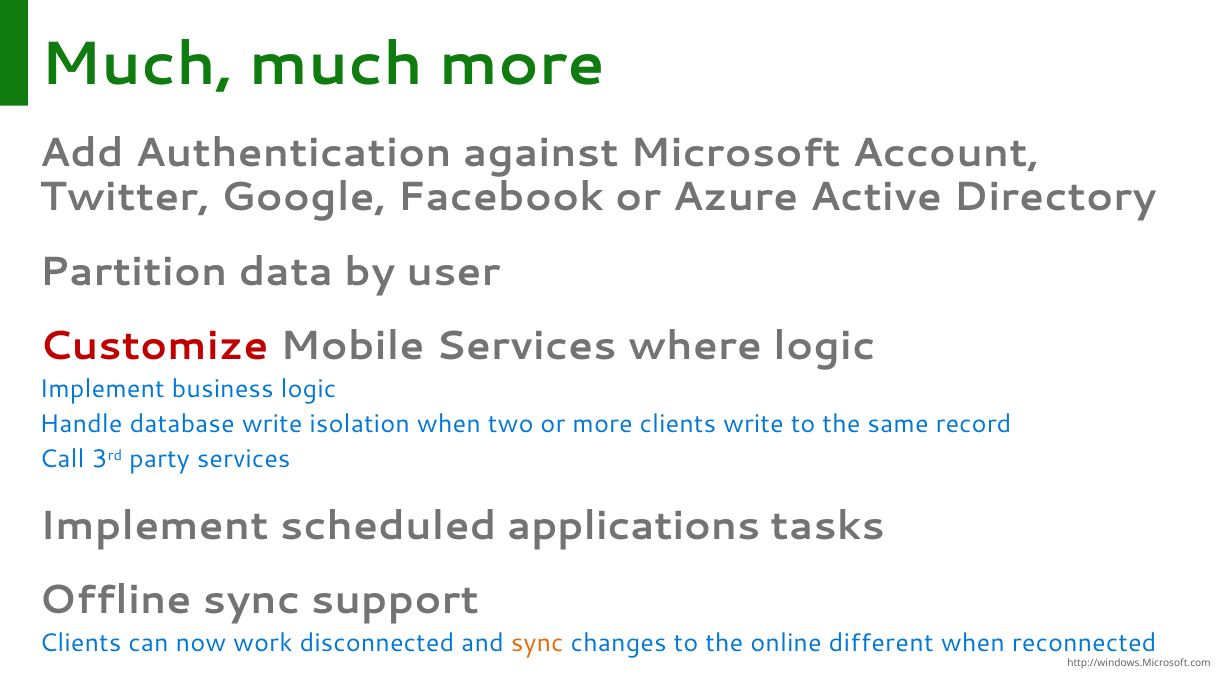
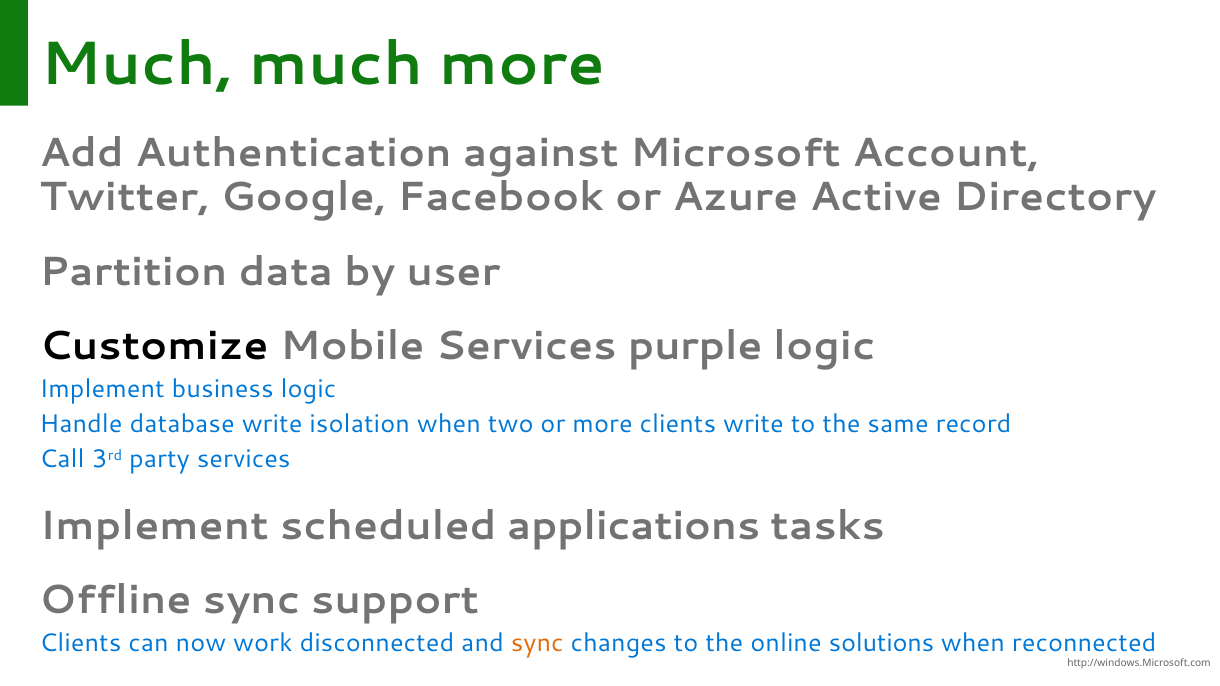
Customize colour: red -> black
where: where -> purple
different: different -> solutions
